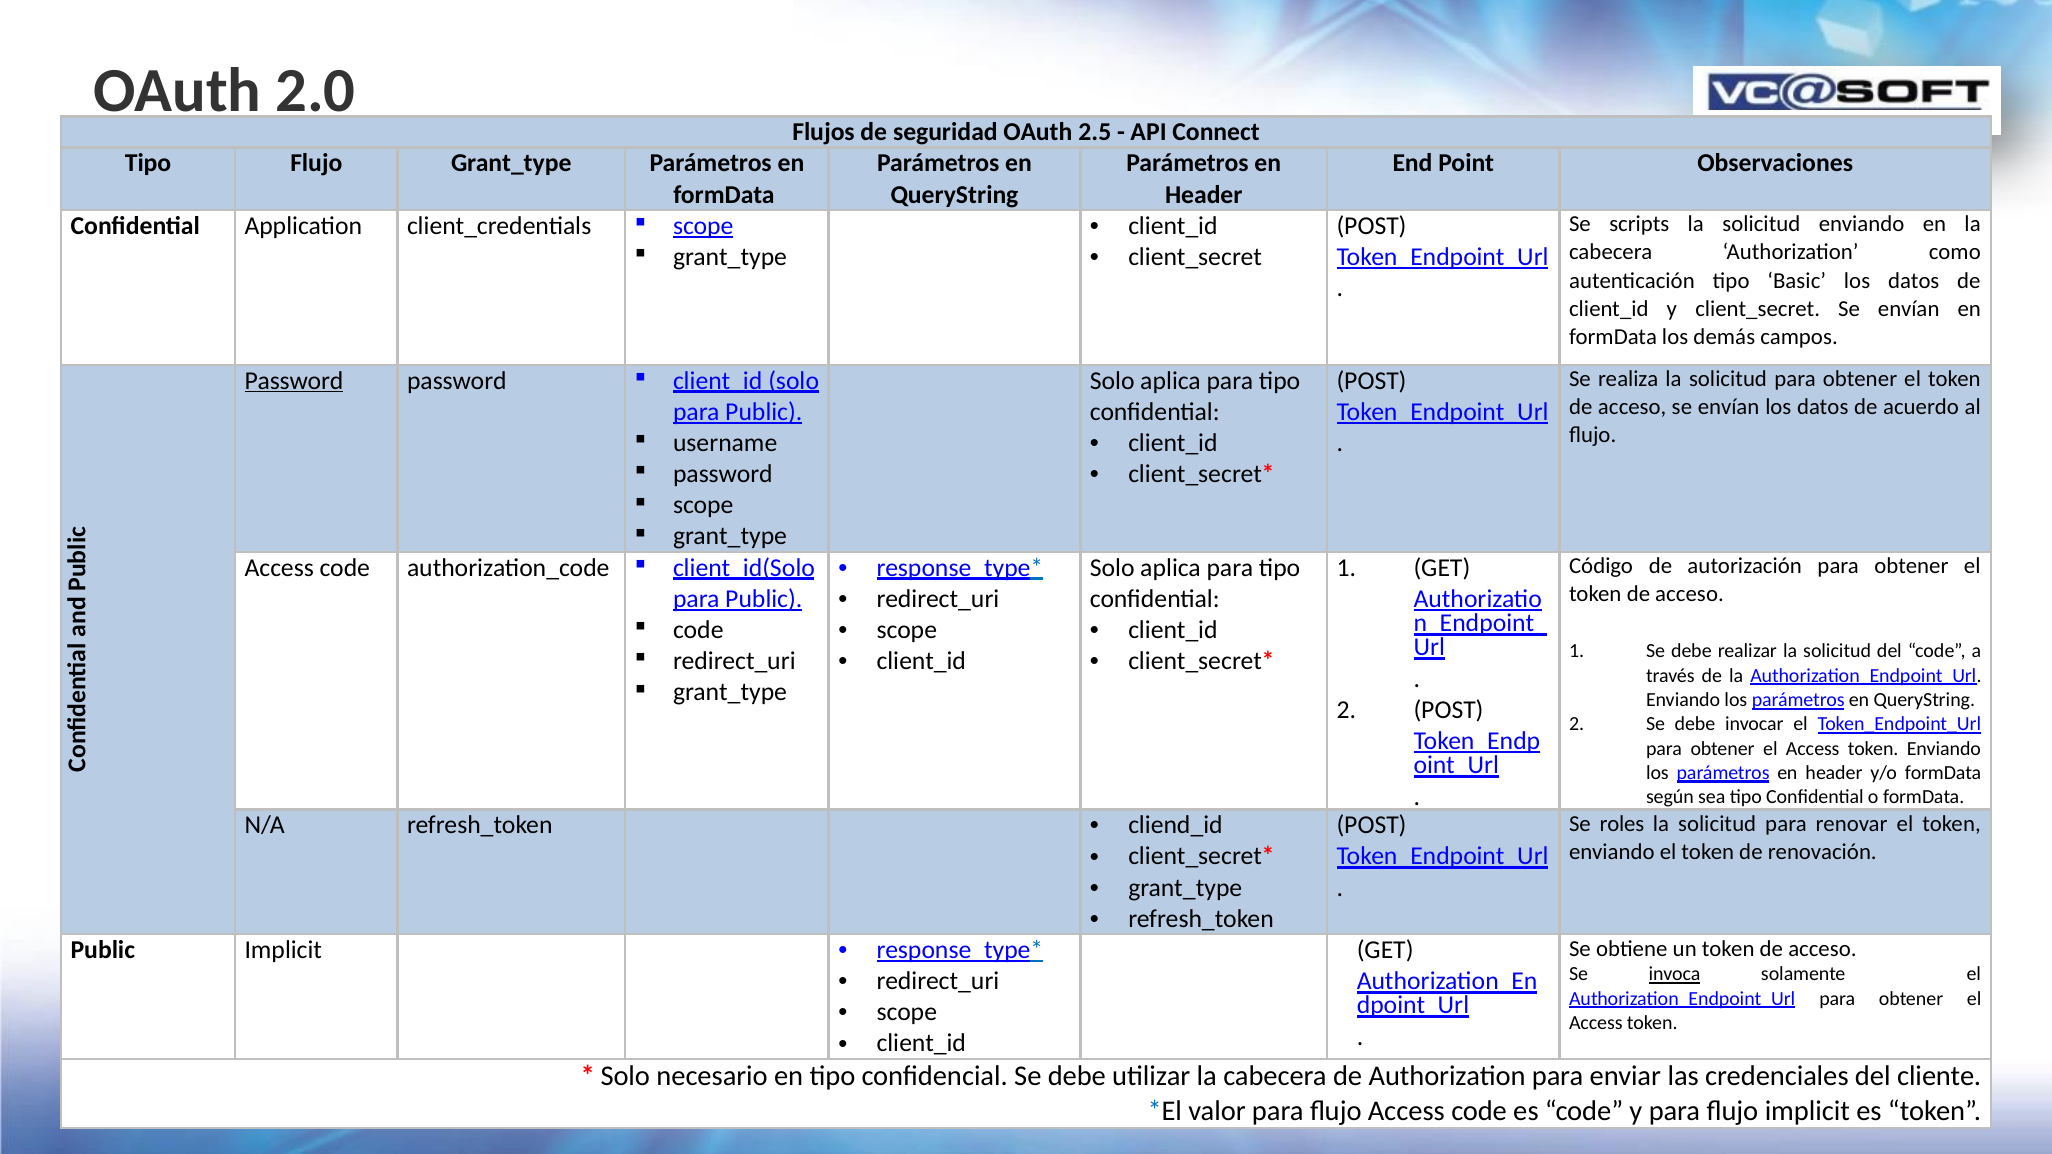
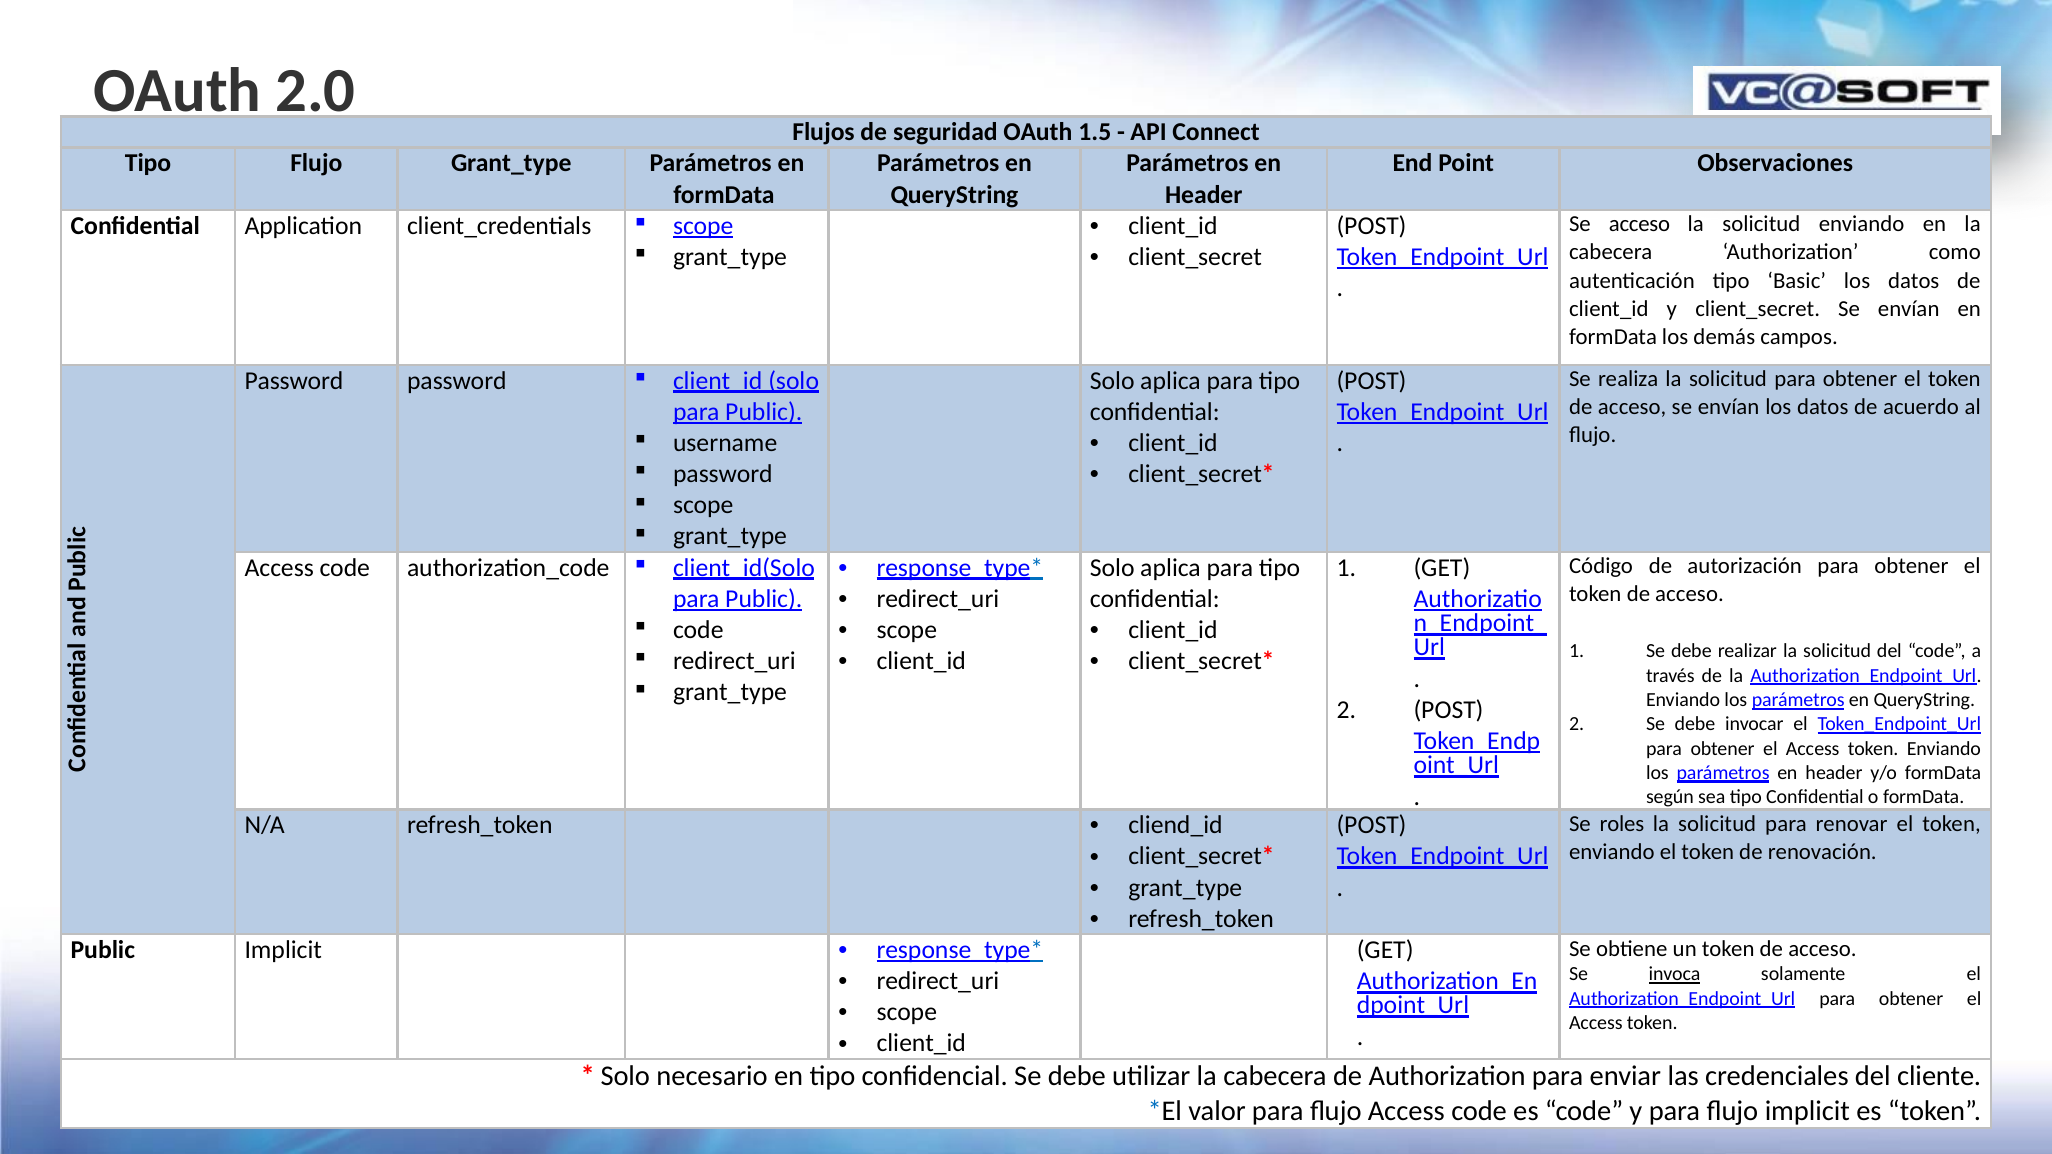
2.5: 2.5 -> 1.5
Se scripts: scripts -> acceso
Password at (294, 381) underline: present -> none
